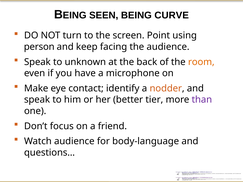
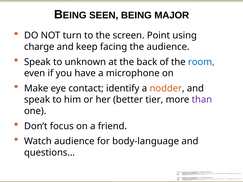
CURVE: CURVE -> MAJOR
person: person -> charge
room colour: orange -> blue
